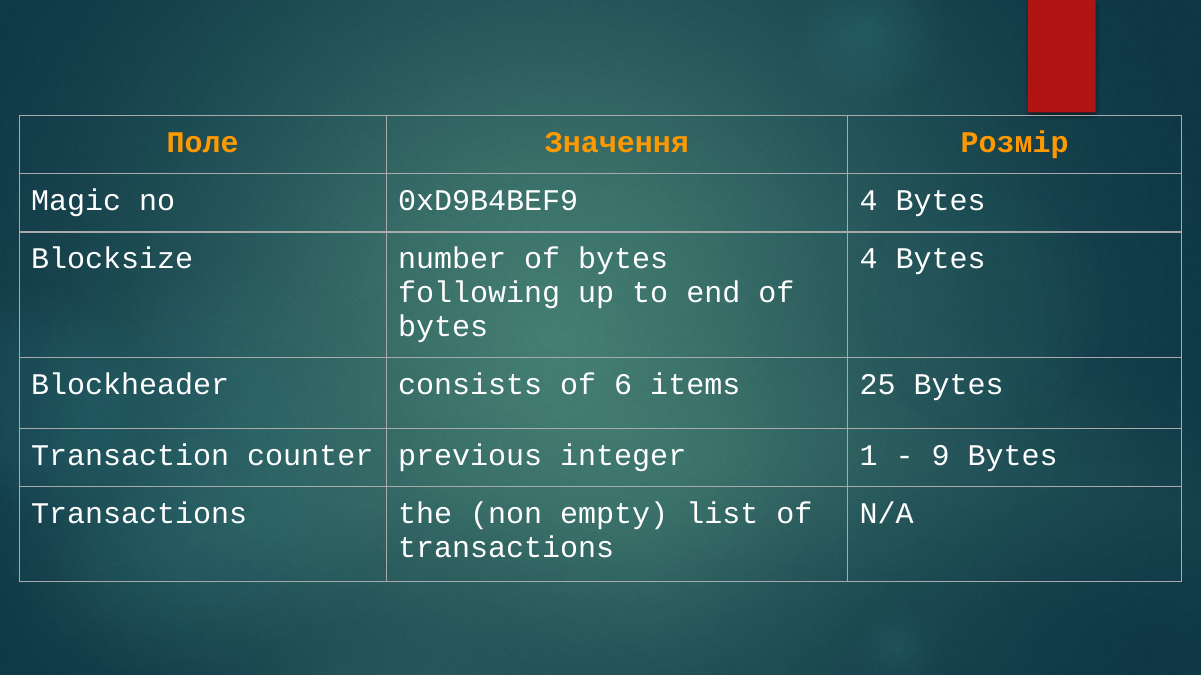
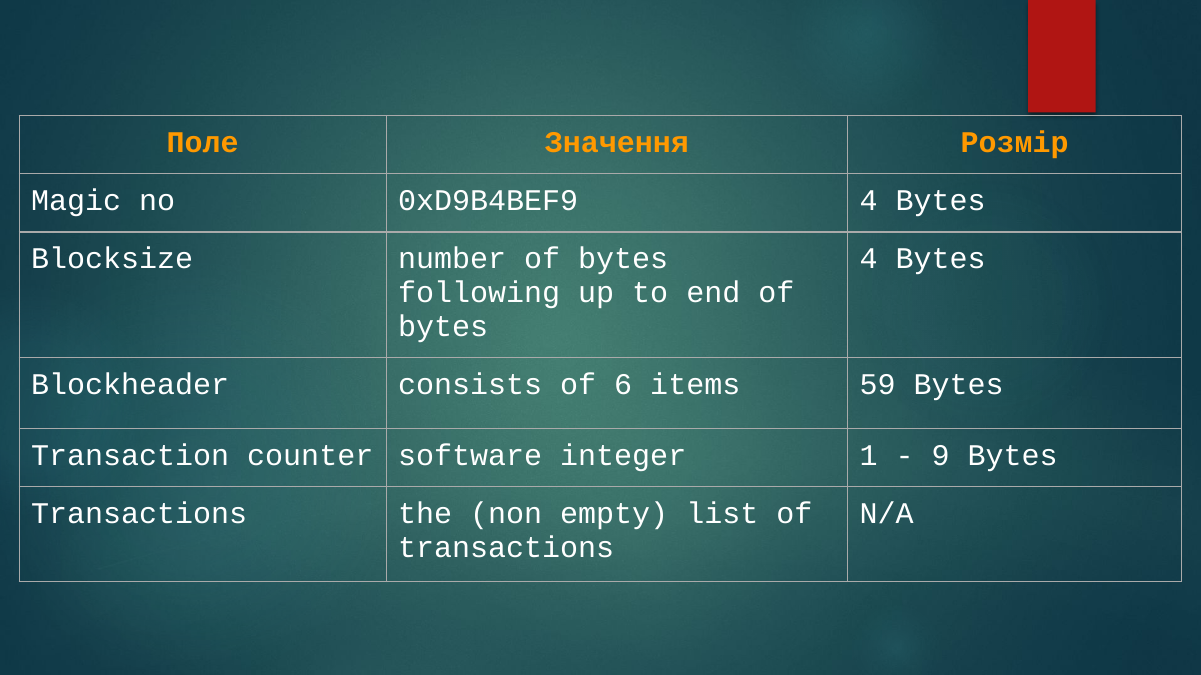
25: 25 -> 59
previous: previous -> software
